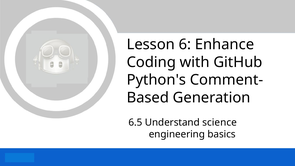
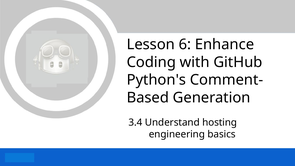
6.5: 6.5 -> 3.4
science: science -> hosting
